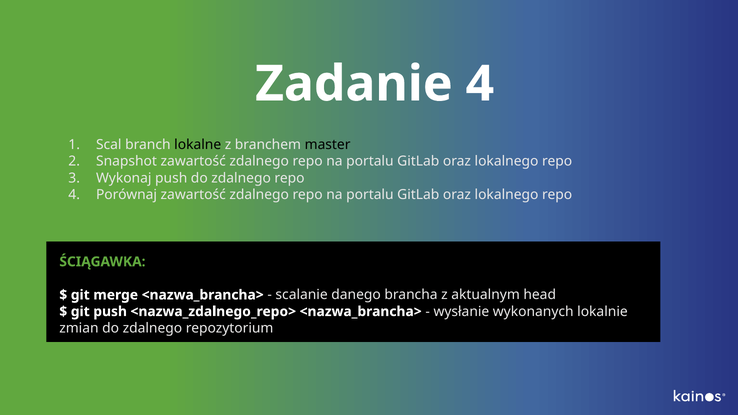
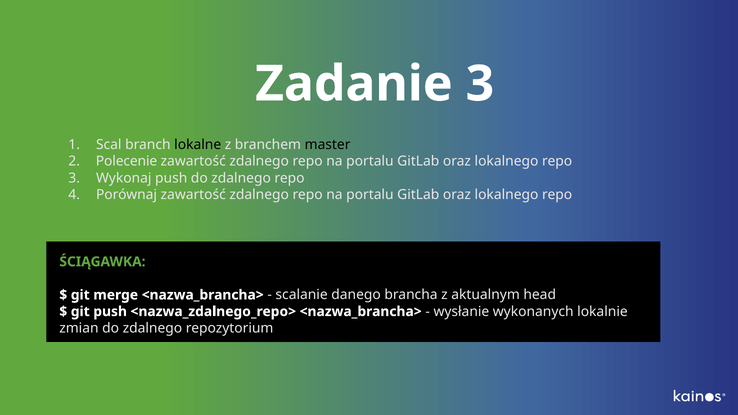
Zadanie 4: 4 -> 3
Snapshot: Snapshot -> Polecenie
